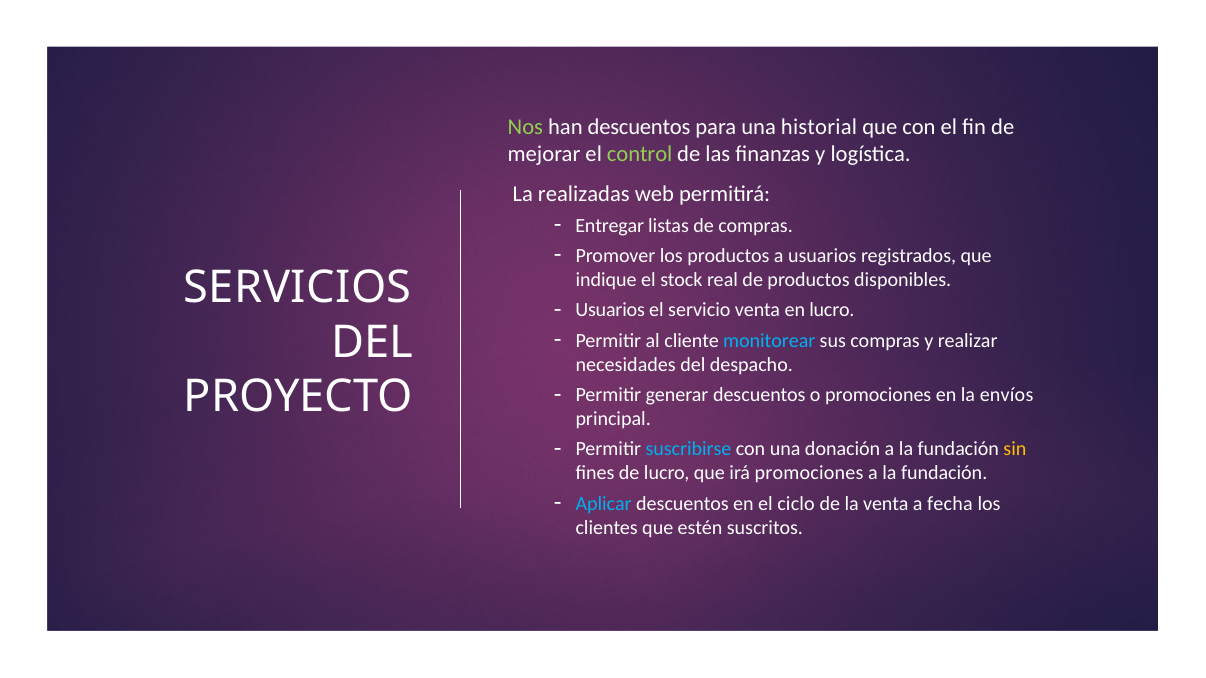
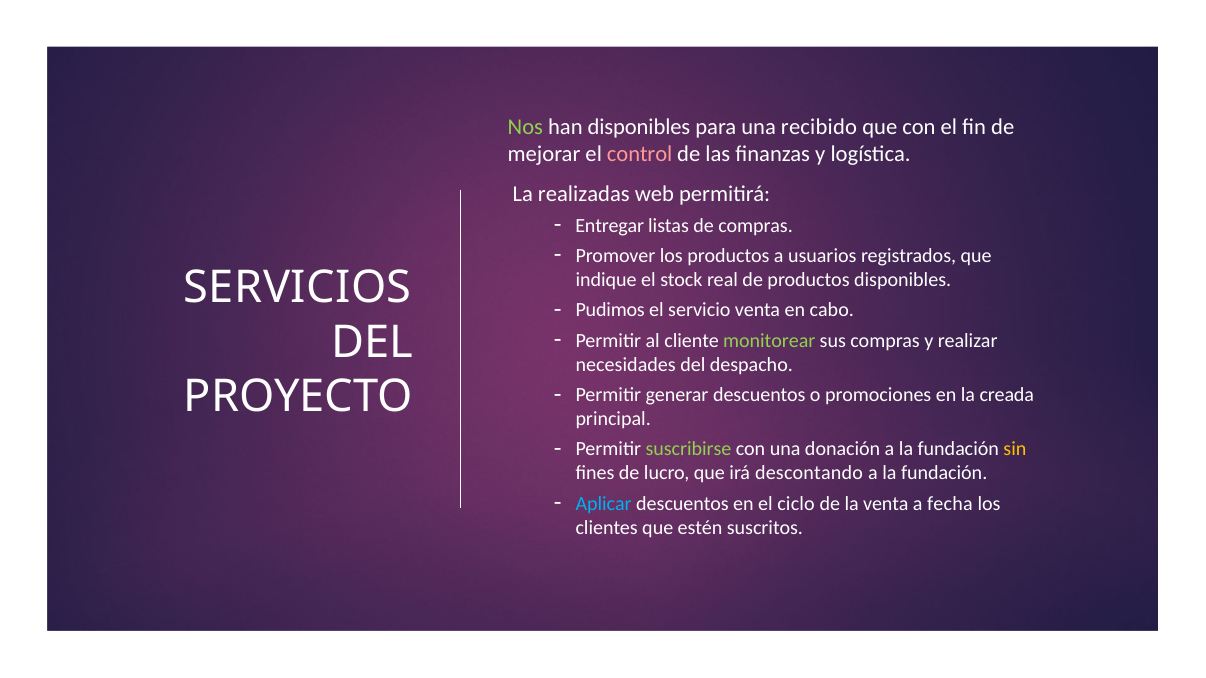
han descuentos: descuentos -> disponibles
historial: historial -> recibido
control colour: light green -> pink
Usuarios at (610, 310): Usuarios -> Pudimos
en lucro: lucro -> cabo
monitorear colour: light blue -> light green
envíos: envíos -> creada
suscribirse colour: light blue -> light green
irá promociones: promociones -> descontando
